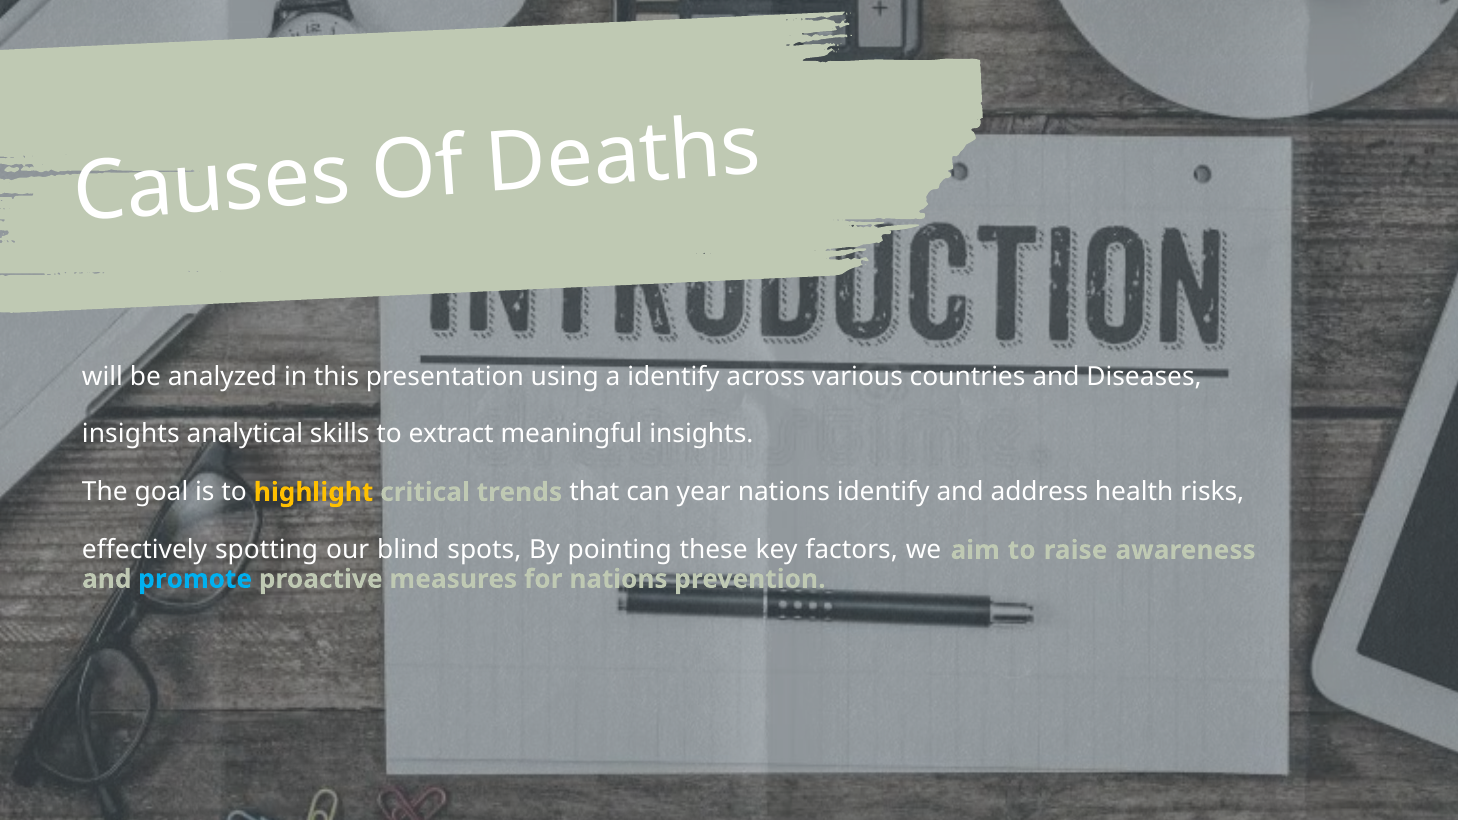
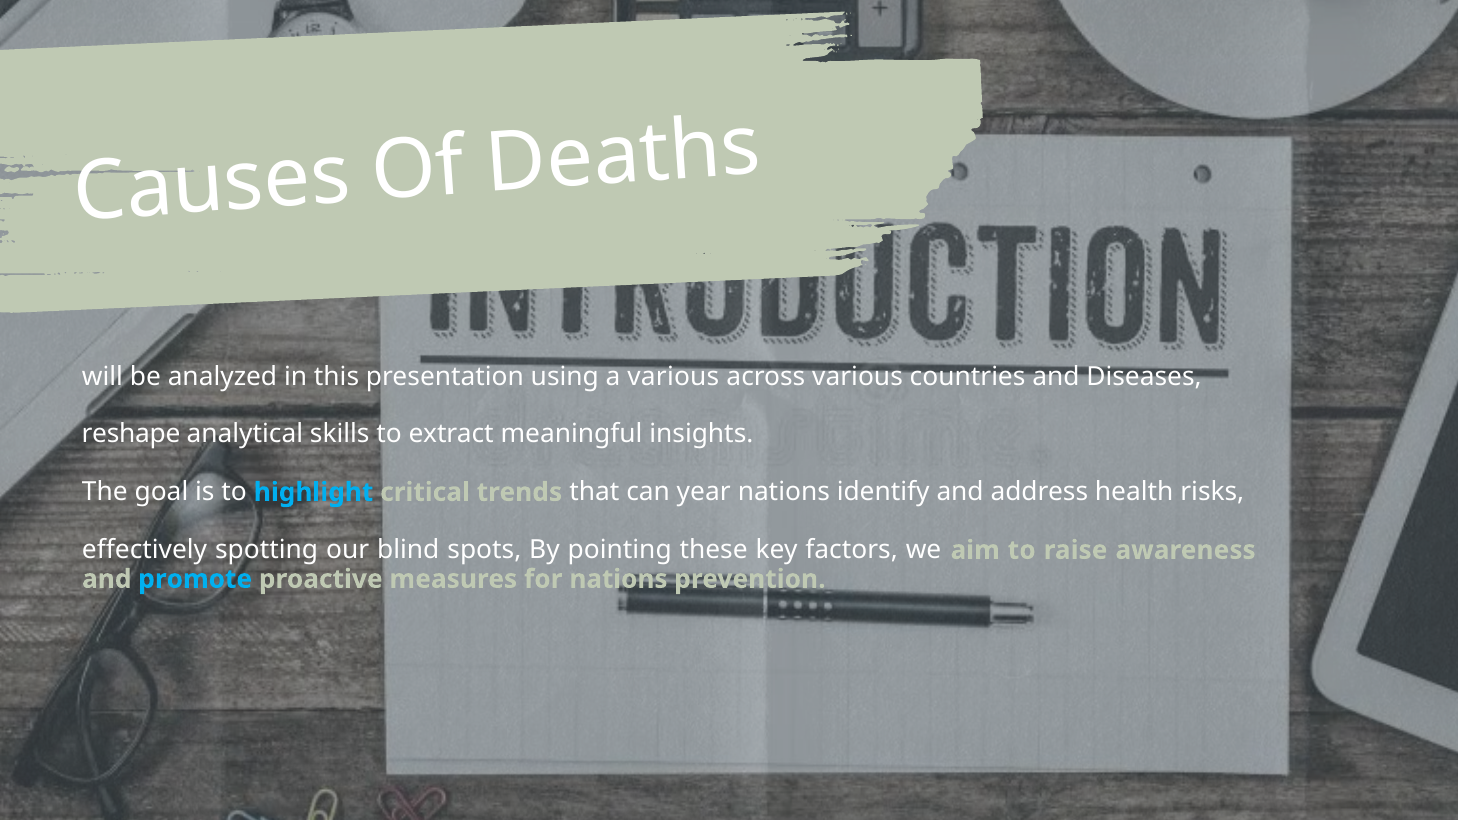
a identify: identify -> various
insights at (131, 434): insights -> reshape
highlight colour: yellow -> light blue
